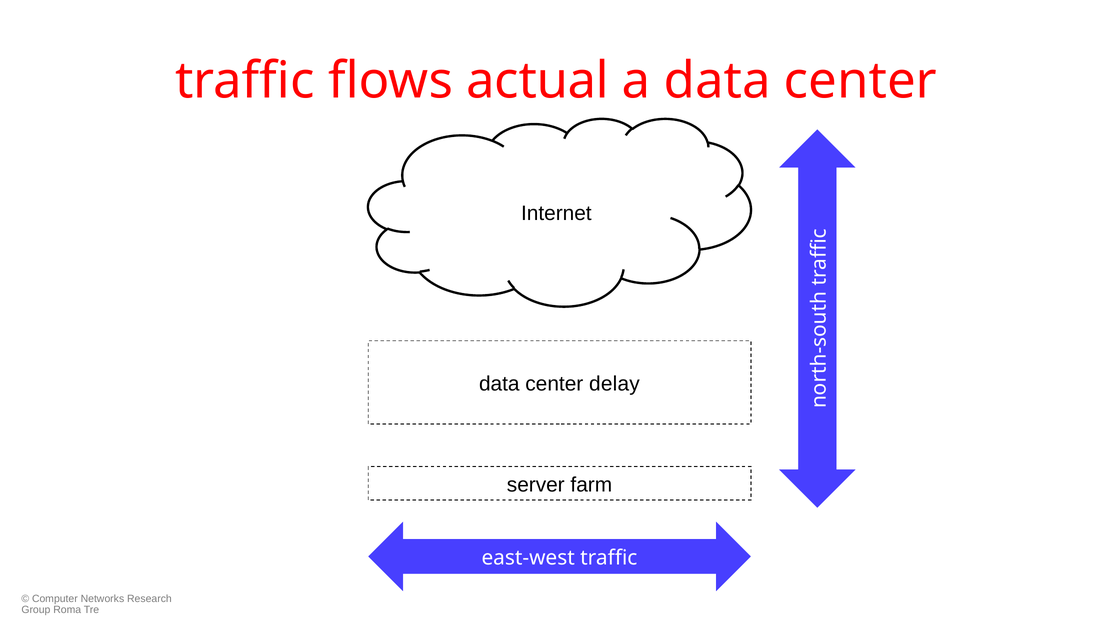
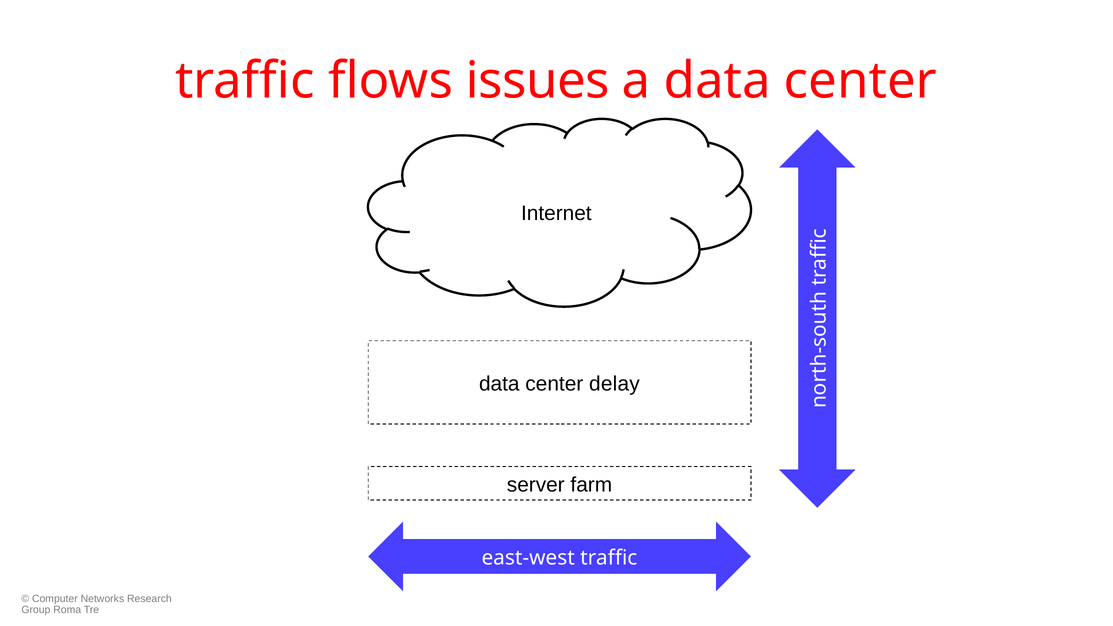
actual: actual -> issues
